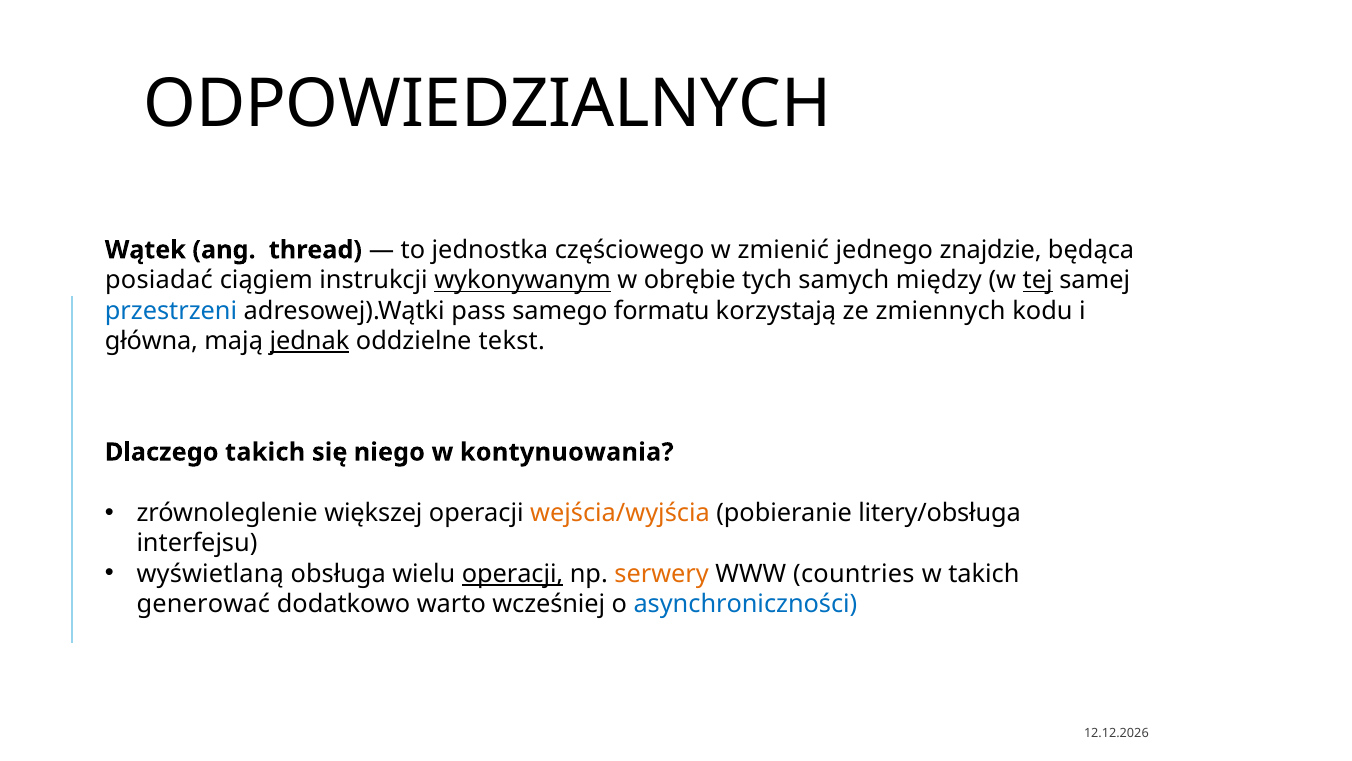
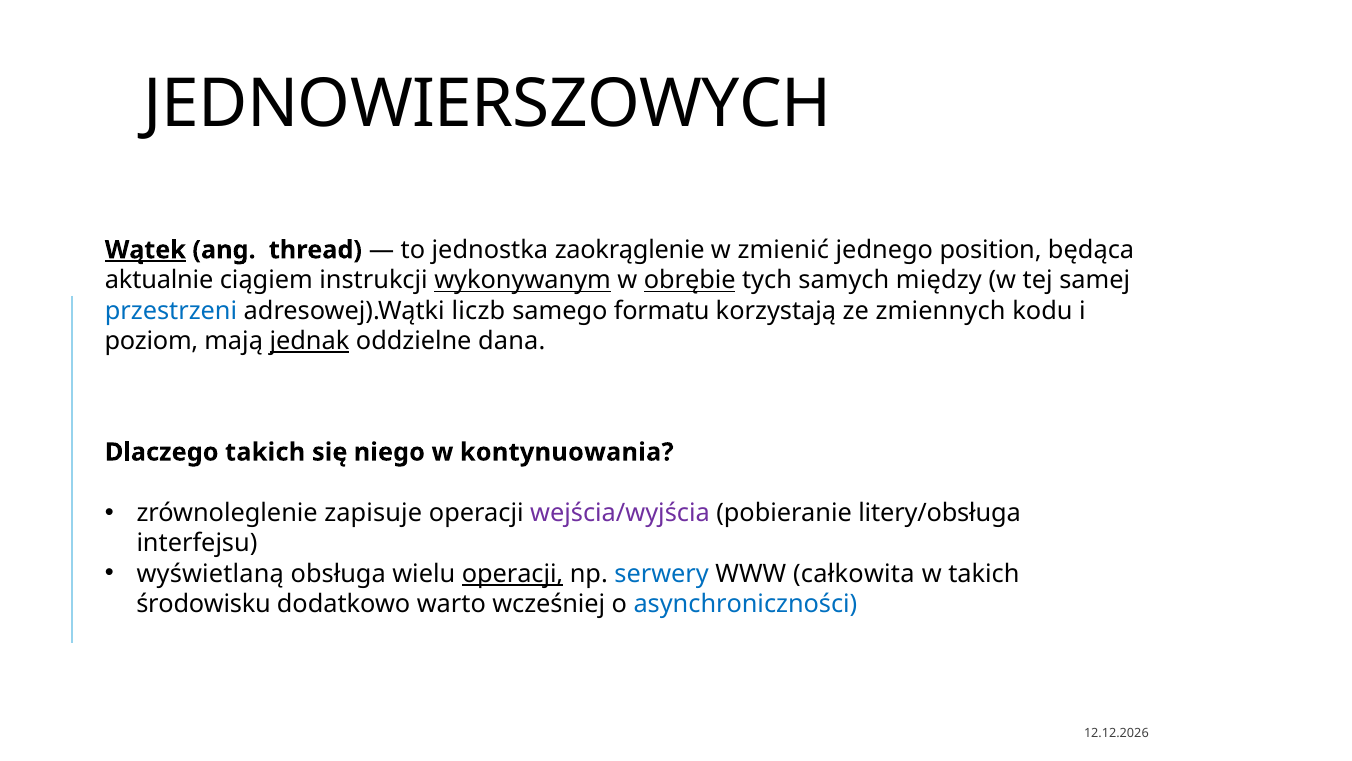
ODPOWIEDZIALNYCH: ODPOWIEDZIALNYCH -> JEDNOWIERSZOWYCH
Wątek underline: none -> present
częściowego: częściowego -> zaokrąglenie
znajdzie: znajdzie -> position
posiadać: posiadać -> aktualnie
obrębie underline: none -> present
tej underline: present -> none
pass: pass -> liczb
główna: główna -> poziom
tekst: tekst -> dana
większej: większej -> zapisuje
wejścia/wyjścia colour: orange -> purple
serwery colour: orange -> blue
countries: countries -> całkowita
generować: generować -> środowisku
